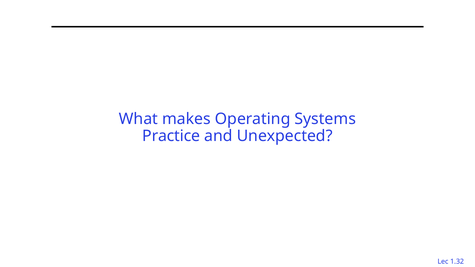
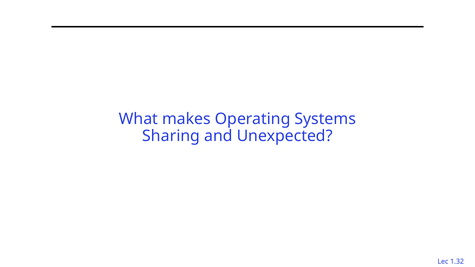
Practice: Practice -> Sharing
